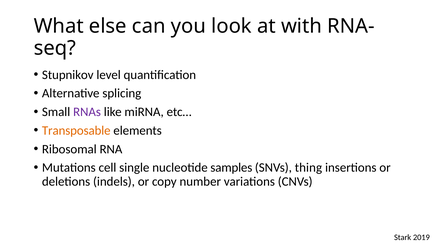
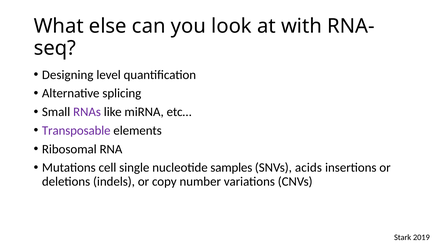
Stupnikov: Stupnikov -> Designing
Transposable colour: orange -> purple
thing: thing -> acids
